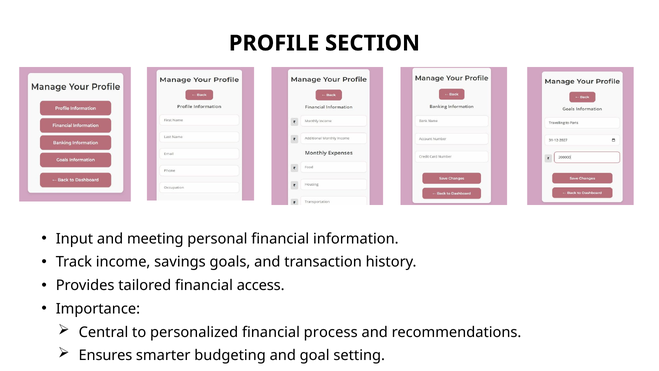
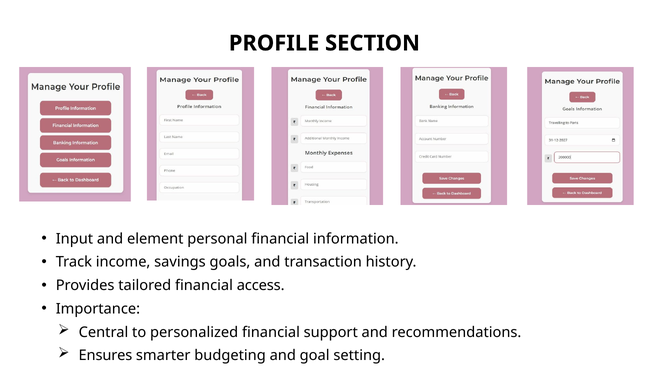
meeting: meeting -> element
process: process -> support
